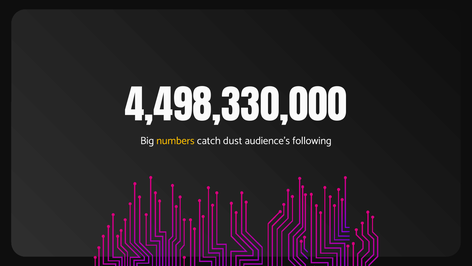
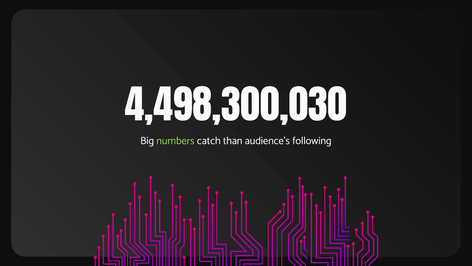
4,498,330,000: 4,498,330,000 -> 4,498,300,030
numbers colour: yellow -> light green
dust: dust -> than
